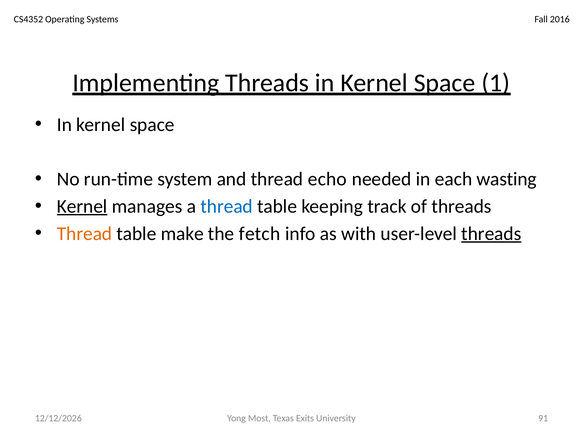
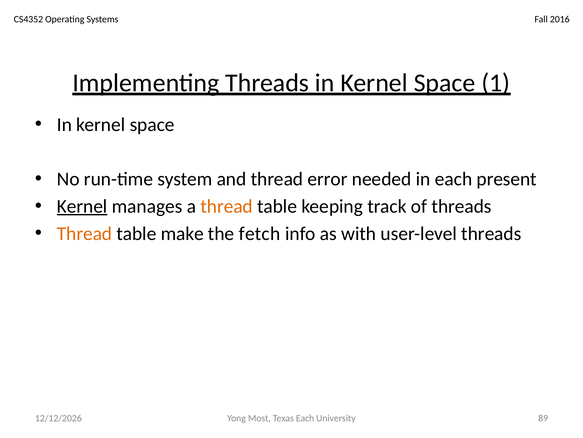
echo: echo -> error
wasting: wasting -> present
thread at (227, 206) colour: blue -> orange
threads at (491, 233) underline: present -> none
Texas Exits: Exits -> Each
91: 91 -> 89
